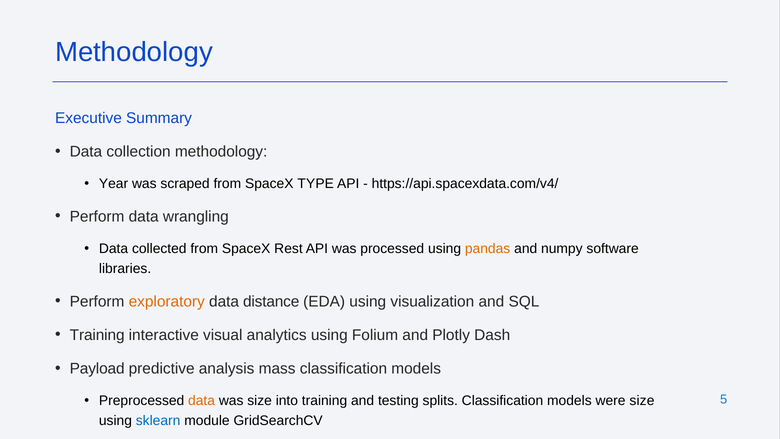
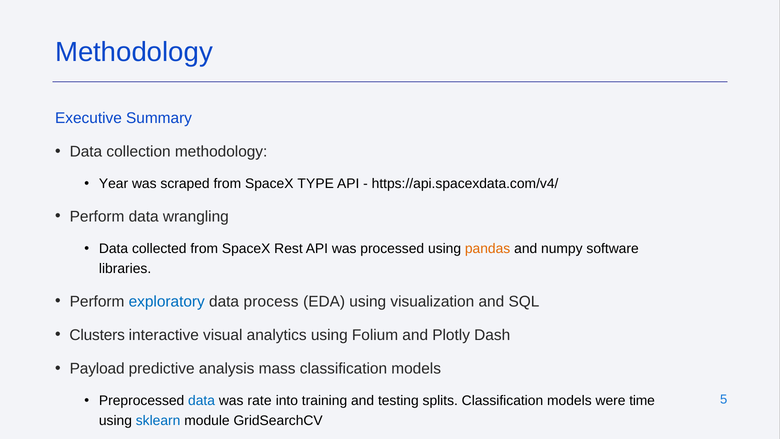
exploratory colour: orange -> blue
distance: distance -> process
Training at (97, 335): Training -> Clusters
data at (202, 401) colour: orange -> blue
was size: size -> rate
were size: size -> time
